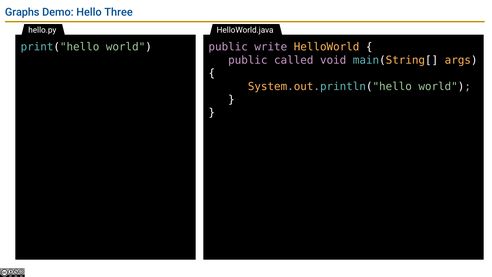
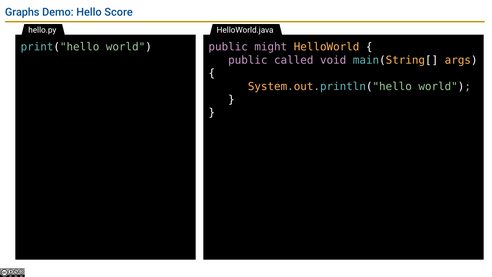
Three: Three -> Score
write: write -> might
